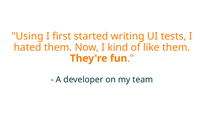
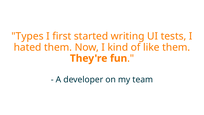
Using: Using -> Types
